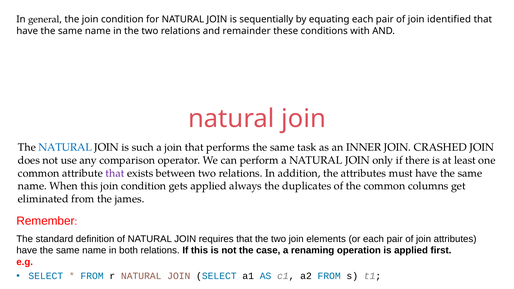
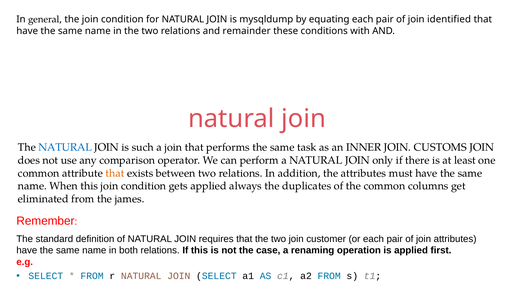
sequentially: sequentially -> mysqldump
CRASHED: CRASHED -> CUSTOMS
that at (115, 173) colour: purple -> orange
elements: elements -> customer
